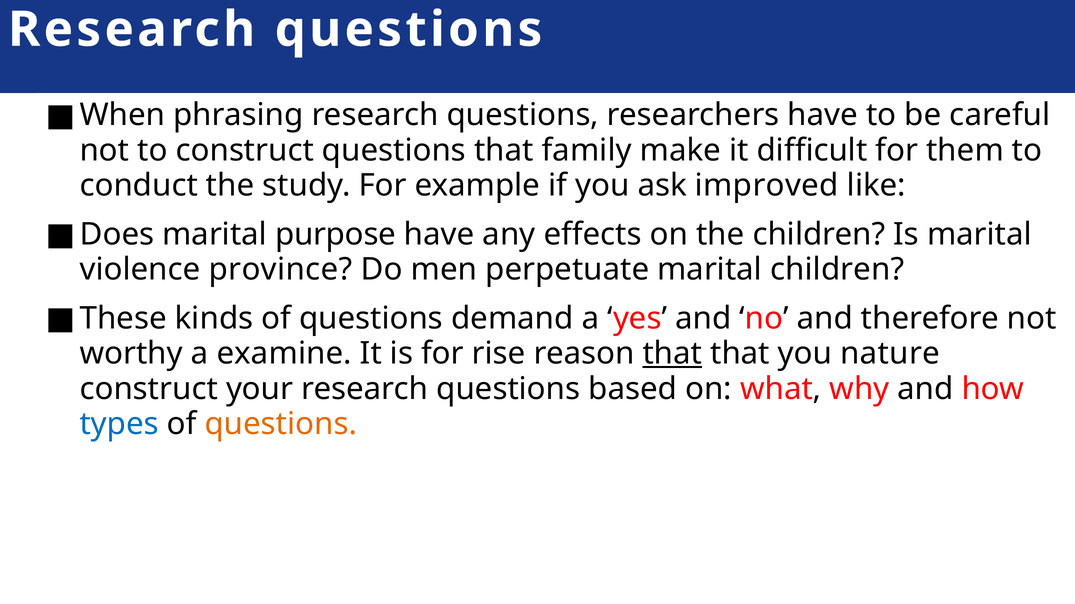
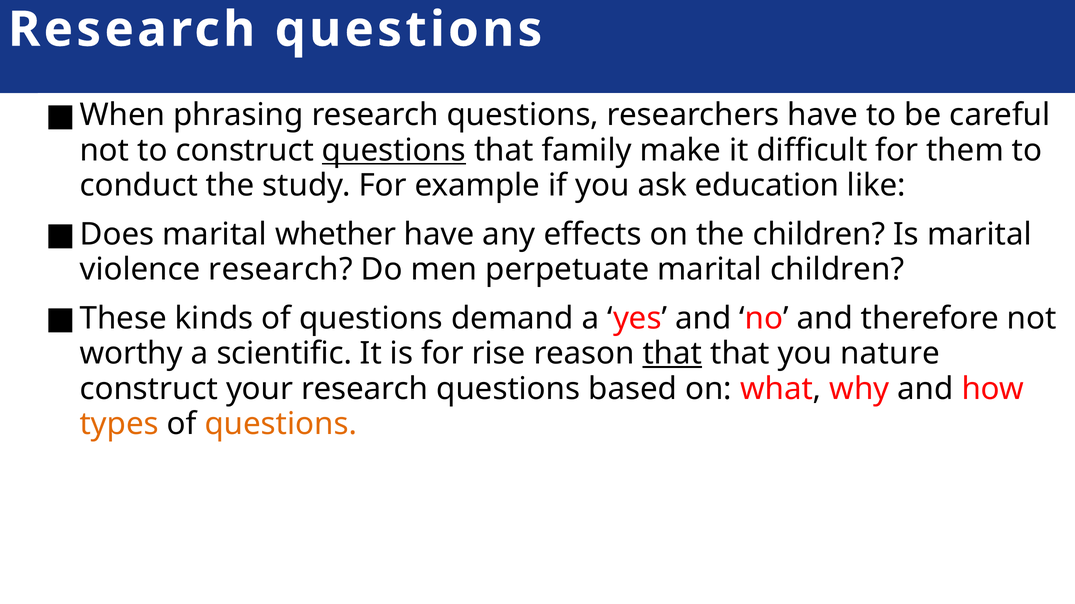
questions at (394, 150) underline: none -> present
improved: improved -> education
purpose: purpose -> whether
violence province: province -> research
examine: examine -> scientific
types colour: blue -> orange
